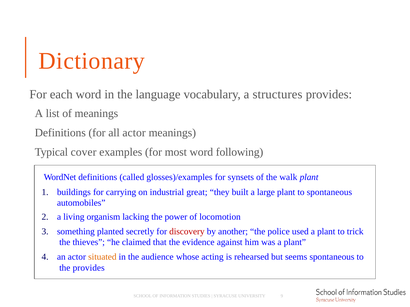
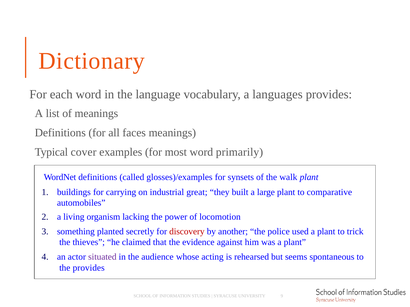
structures: structures -> languages
all actor: actor -> faces
following: following -> primarily
to spontaneous: spontaneous -> comparative
situated colour: orange -> purple
